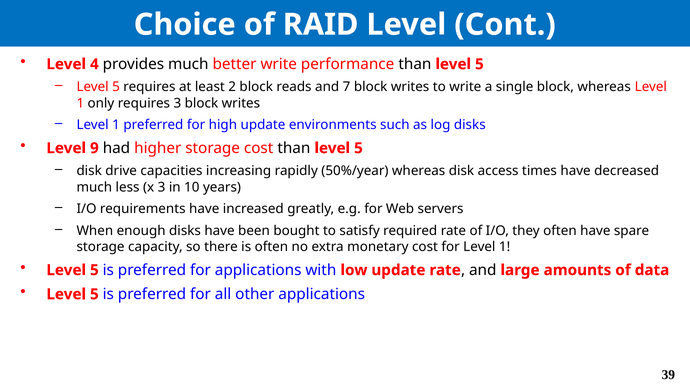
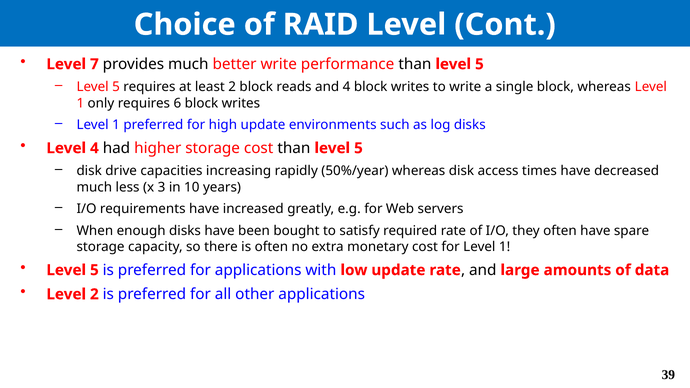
4: 4 -> 7
and 7: 7 -> 4
requires 3: 3 -> 6
Level 9: 9 -> 4
5 at (94, 294): 5 -> 2
